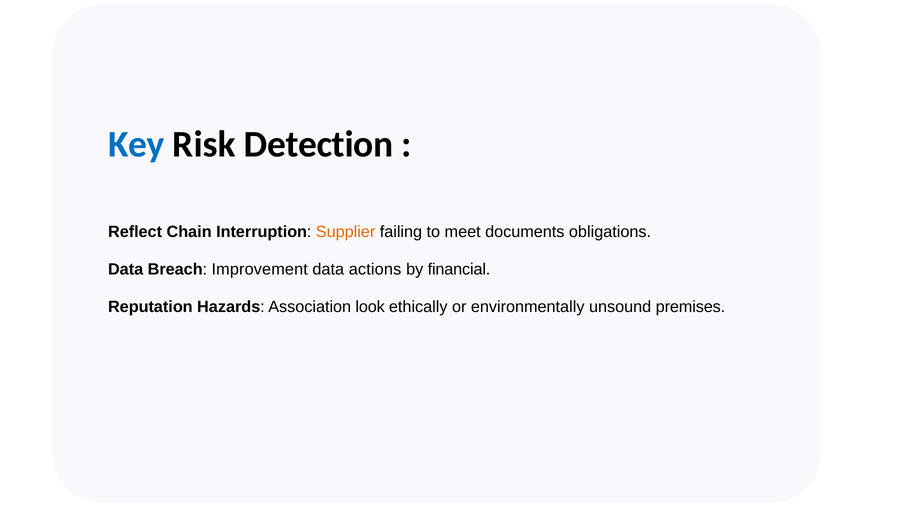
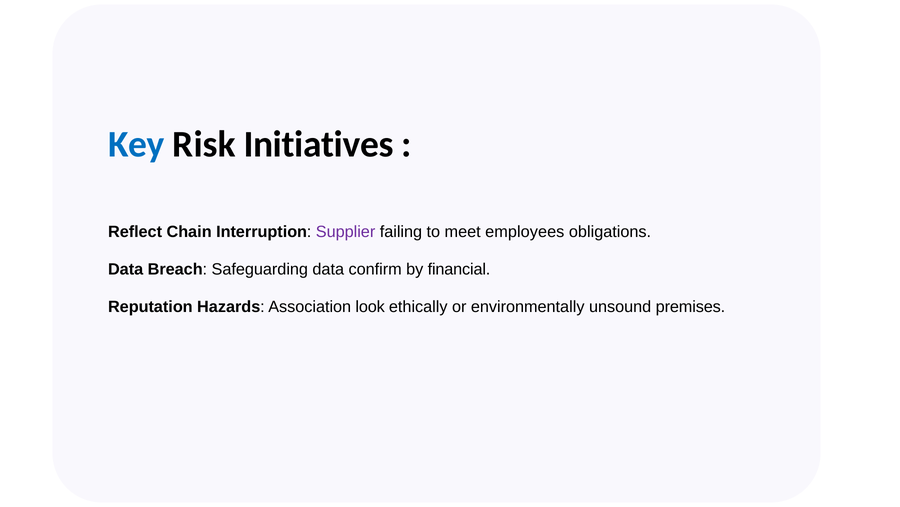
Detection: Detection -> Initiatives
Supplier colour: orange -> purple
documents: documents -> employees
Improvement: Improvement -> Safeguarding
actions: actions -> confirm
